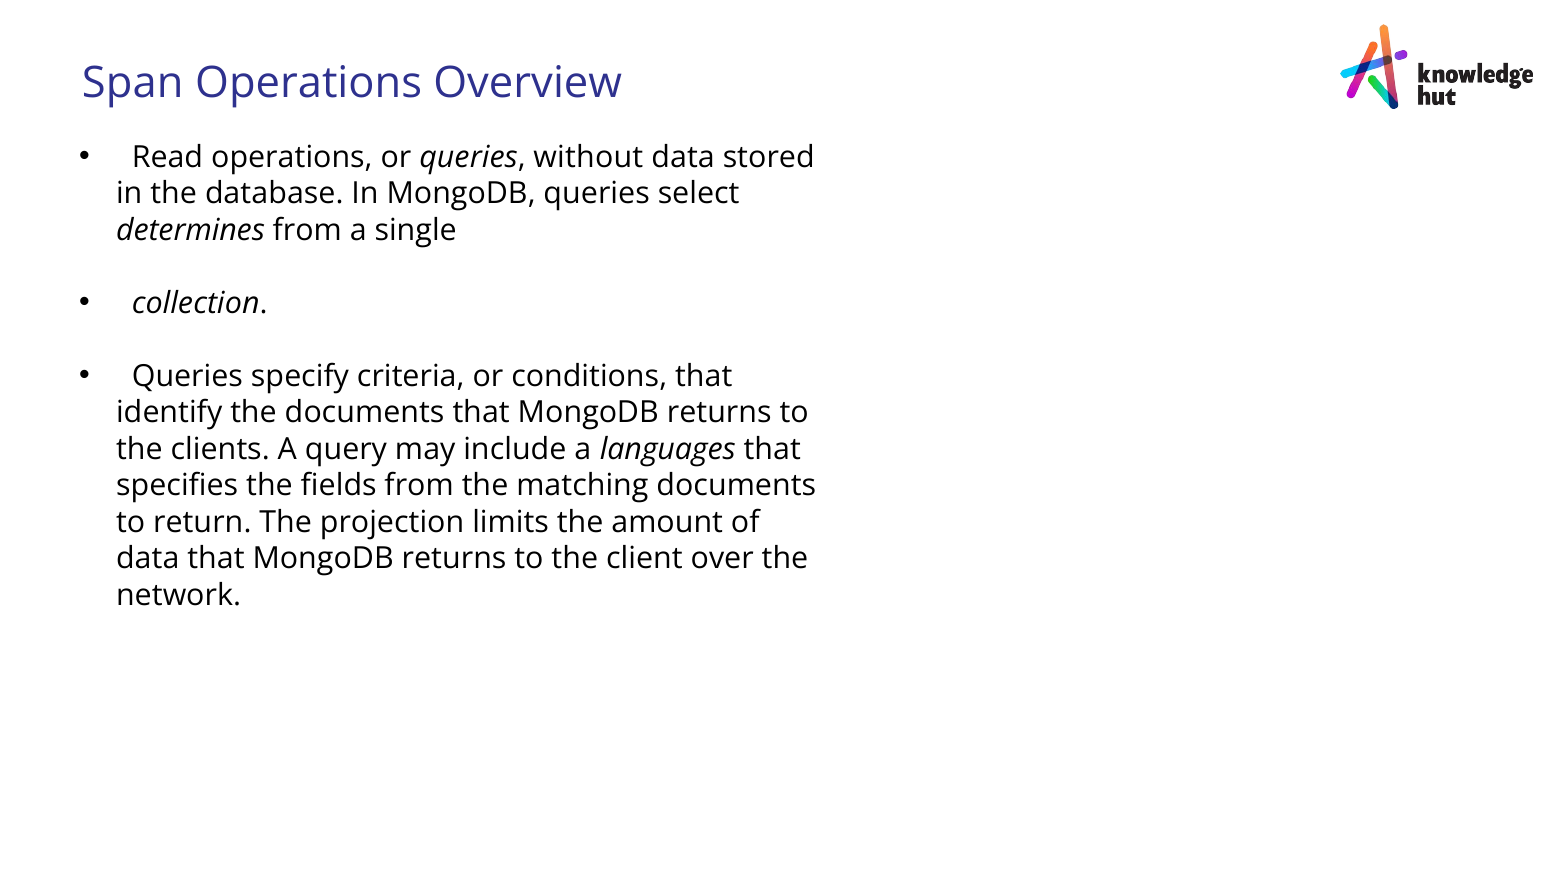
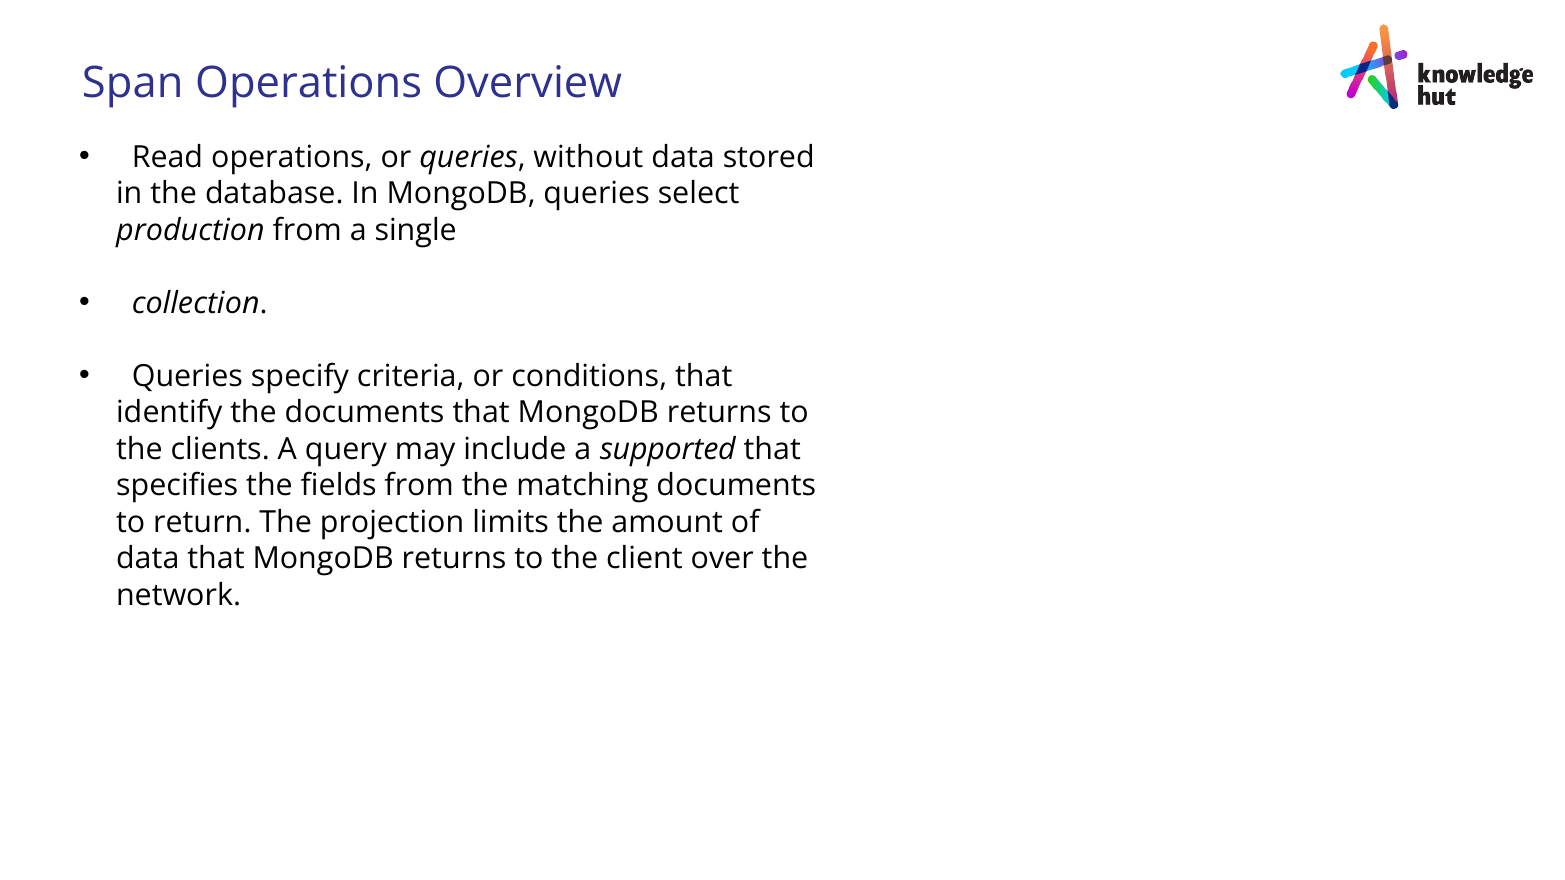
determines: determines -> production
languages: languages -> supported
